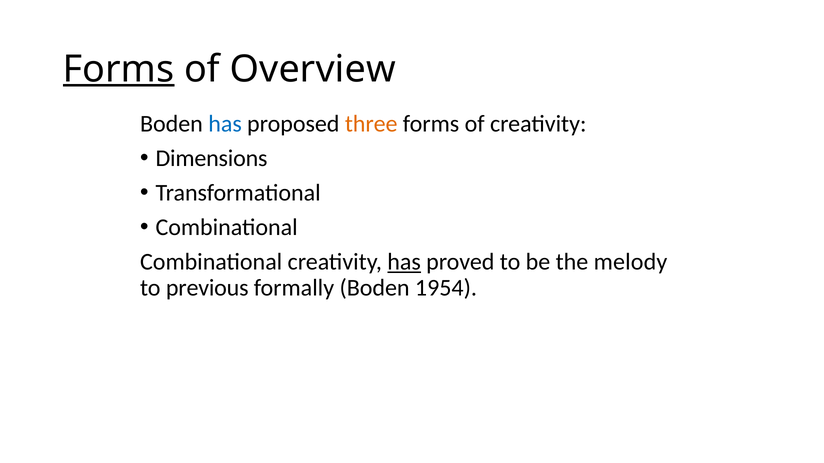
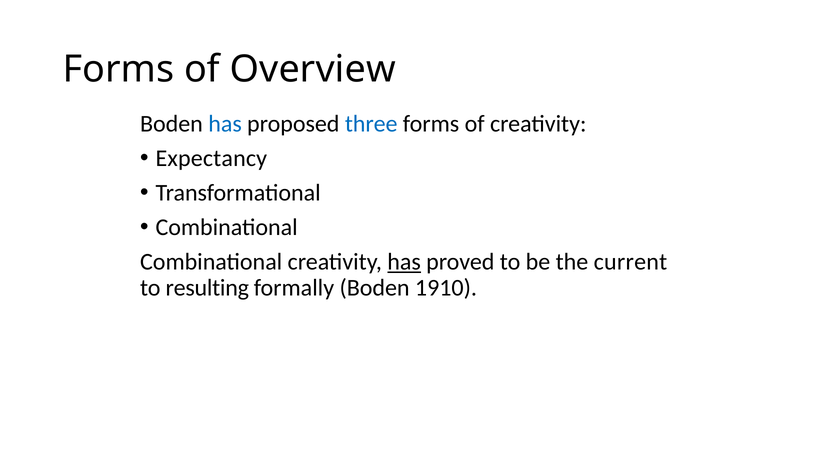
Forms at (119, 69) underline: present -> none
three colour: orange -> blue
Dimensions: Dimensions -> Expectancy
melody: melody -> current
previous: previous -> resulting
1954: 1954 -> 1910
